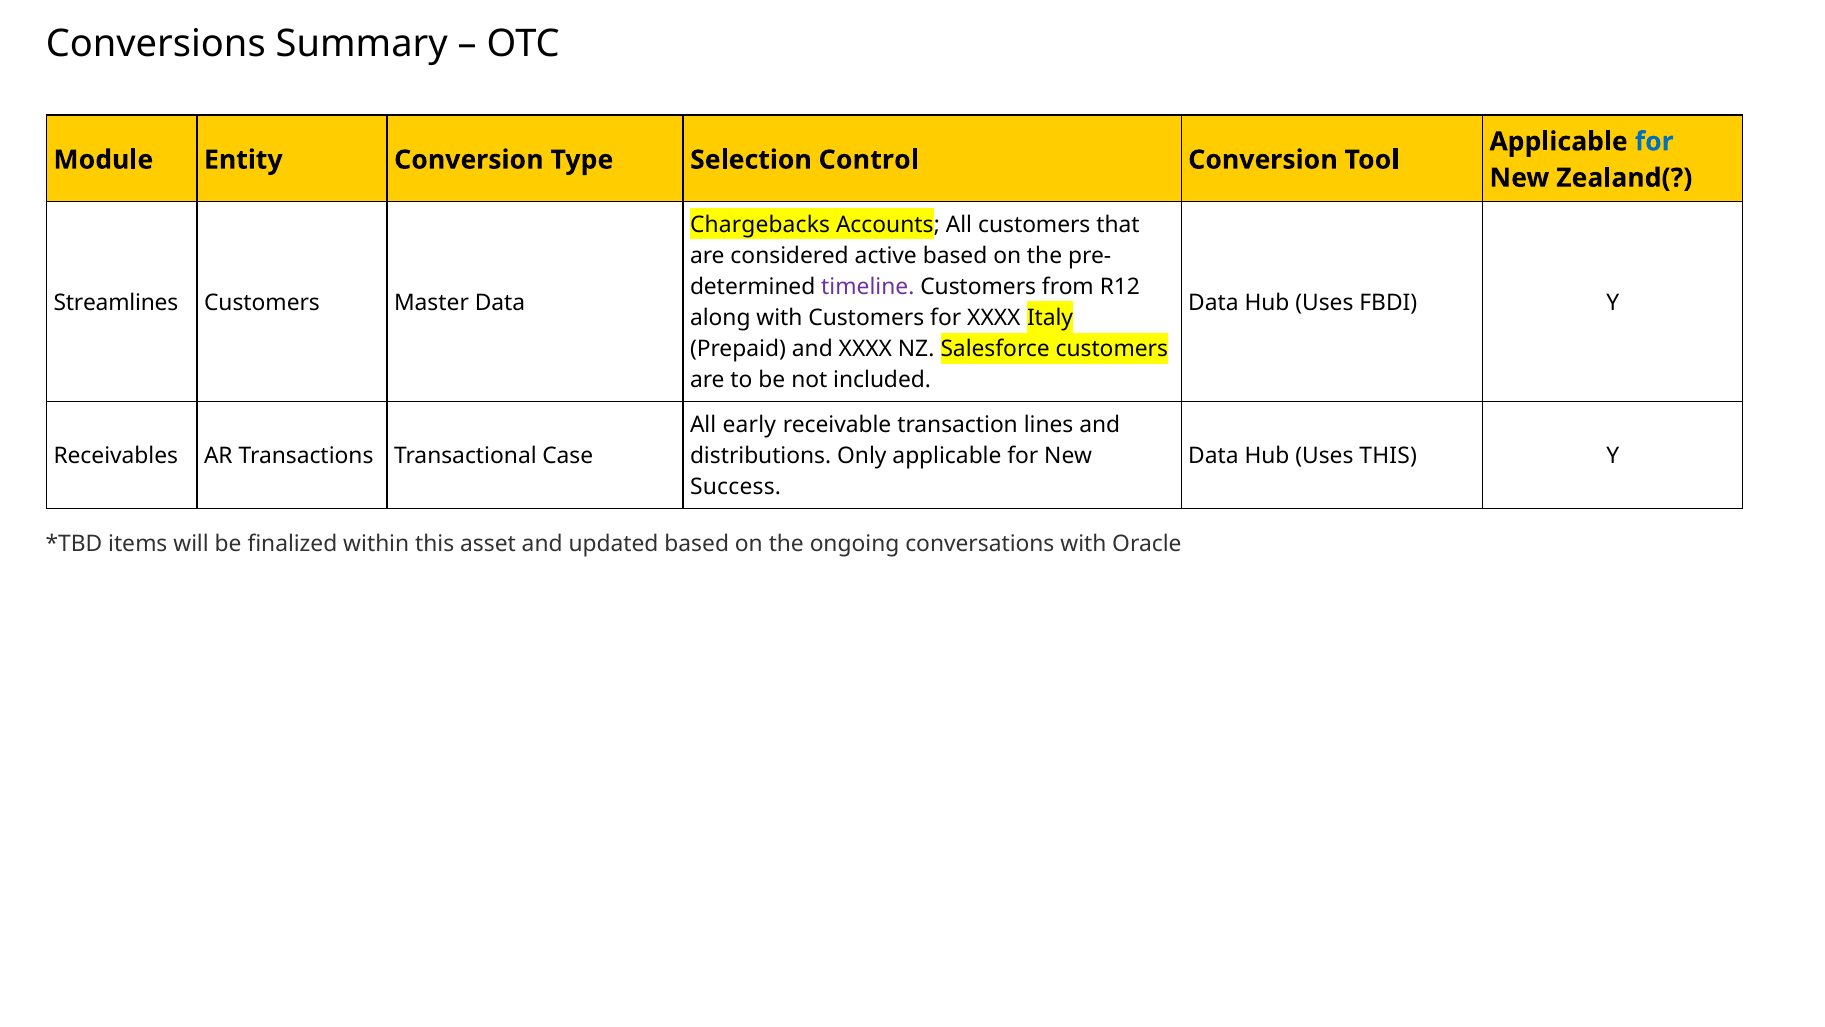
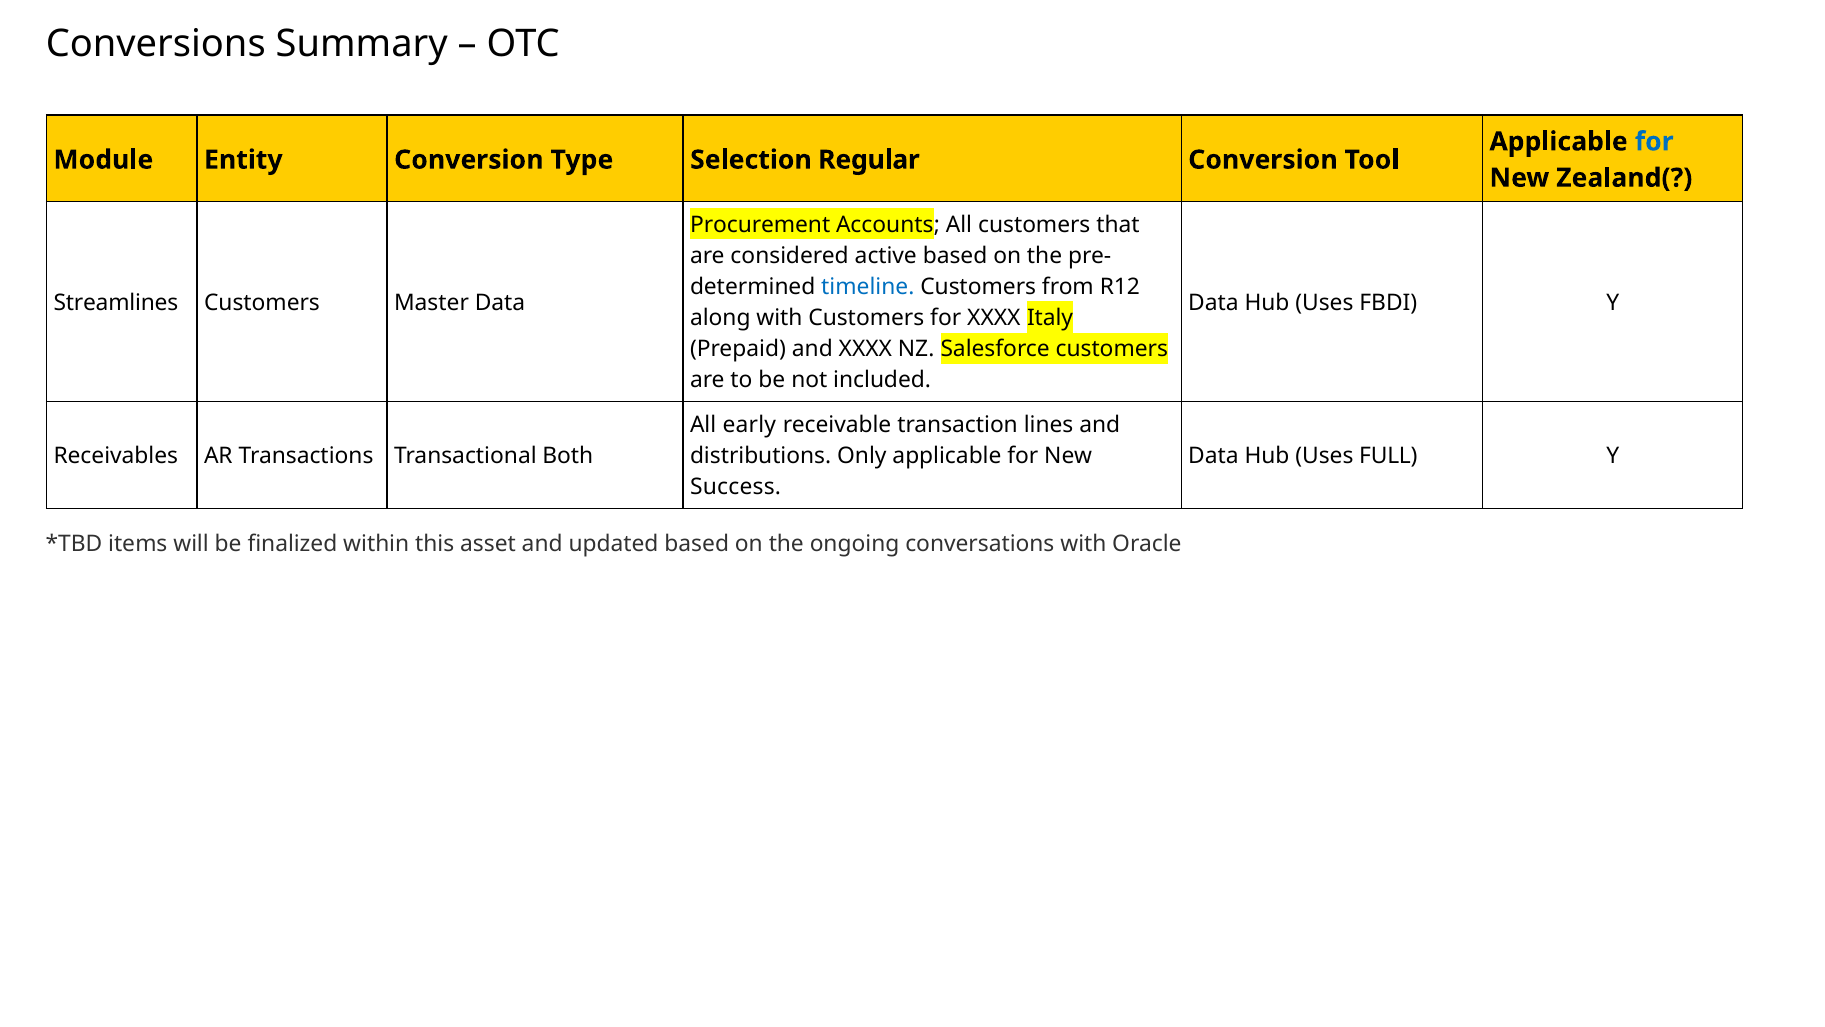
Control: Control -> Regular
Chargebacks: Chargebacks -> Procurement
timeline colour: purple -> blue
Case: Case -> Both
Uses THIS: THIS -> FULL
